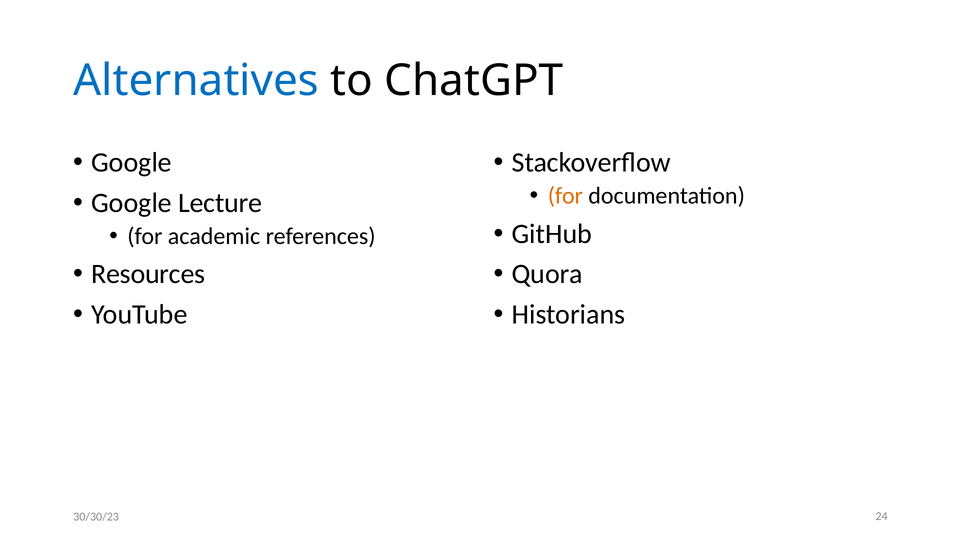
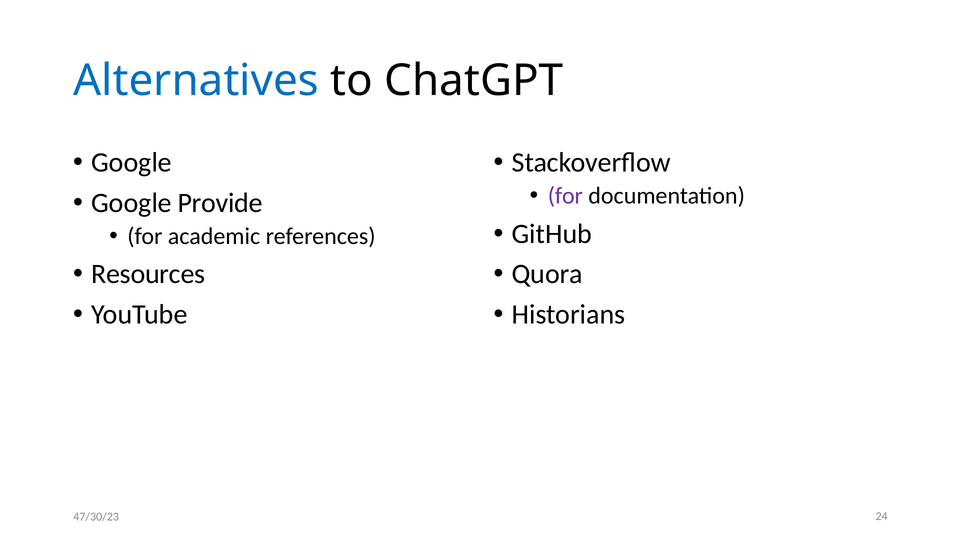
for at (565, 196) colour: orange -> purple
Lecture: Lecture -> Provide
30/30/23: 30/30/23 -> 47/30/23
